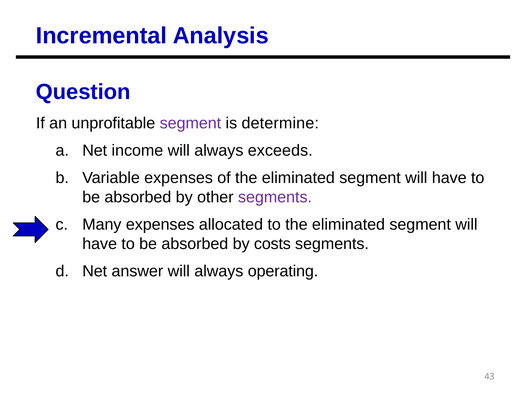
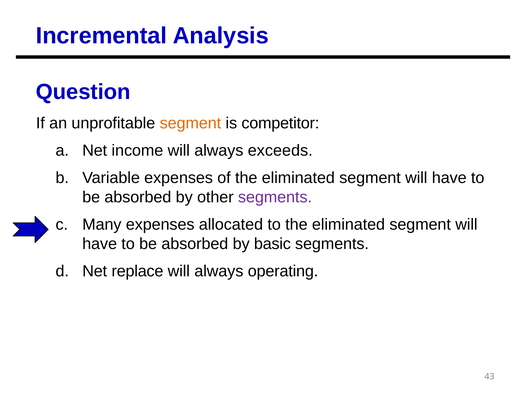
segment at (190, 123) colour: purple -> orange
determine: determine -> competitor
costs: costs -> basic
answer: answer -> replace
